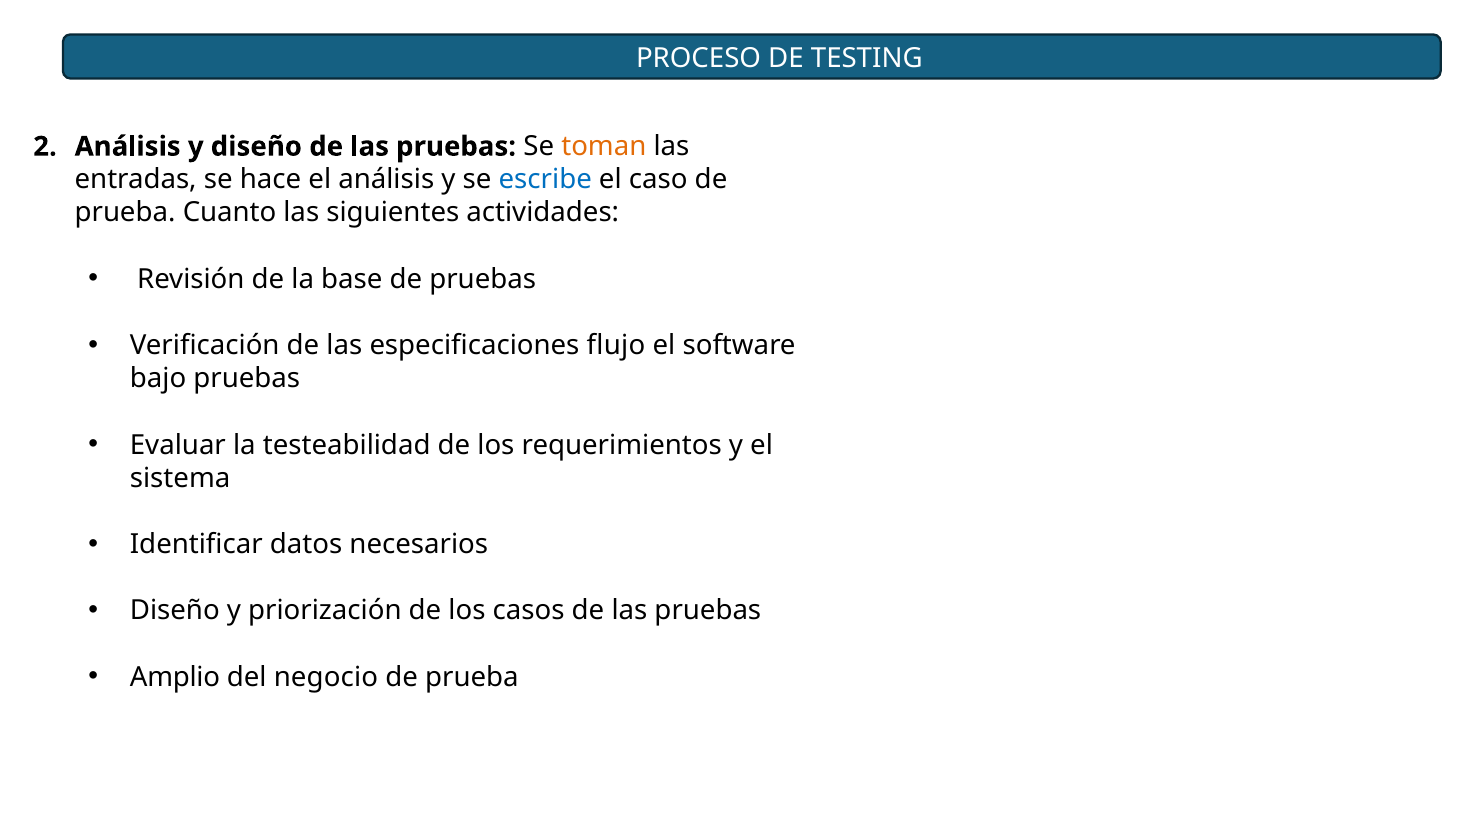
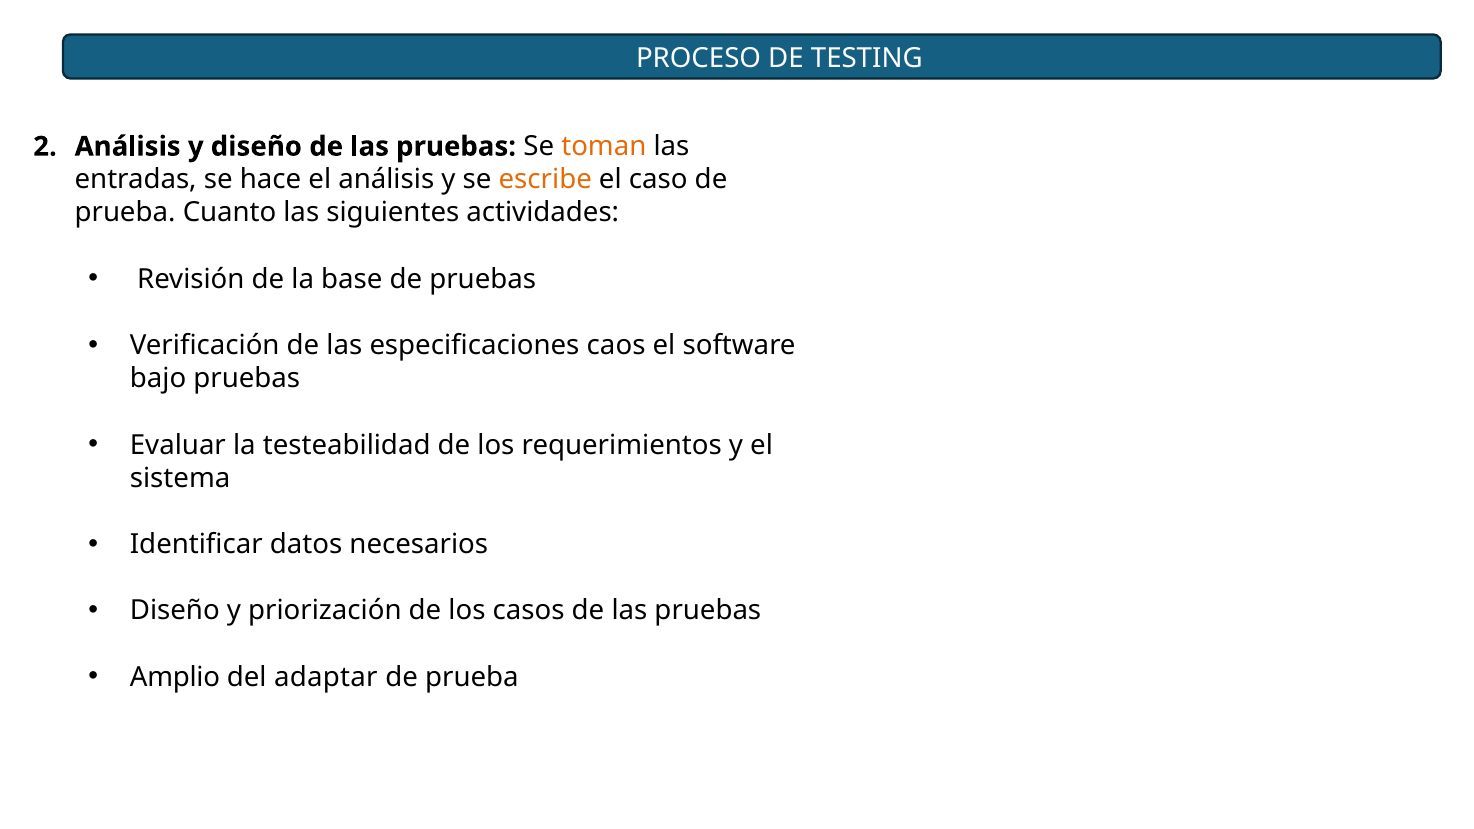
escribe colour: blue -> orange
flujo: flujo -> caos
negocio: negocio -> adaptar
